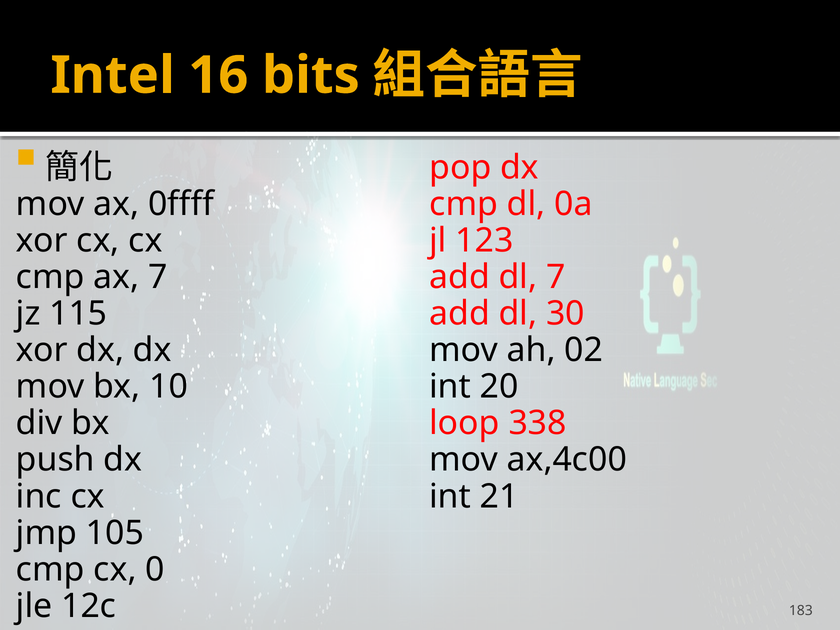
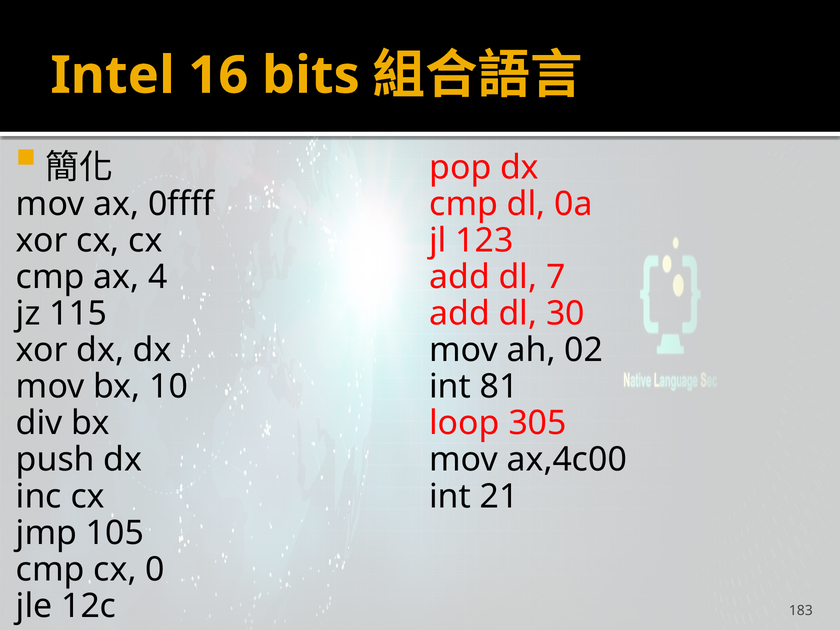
ax 7: 7 -> 4
20: 20 -> 81
338: 338 -> 305
